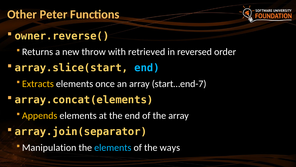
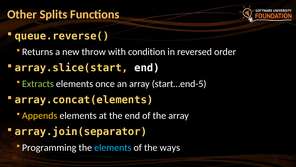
Peter: Peter -> Splits
owner.reverse(: owner.reverse( -> queue.reverse(
retrieved: retrieved -> condition
end at (147, 68) colour: light blue -> white
Extracts colour: yellow -> light green
start…end-7: start…end-7 -> start…end-5
Manipulation: Manipulation -> Programming
